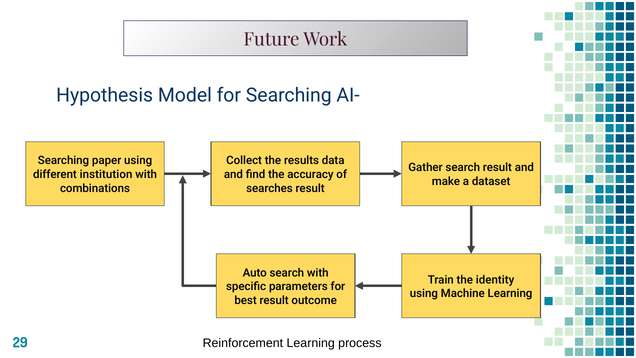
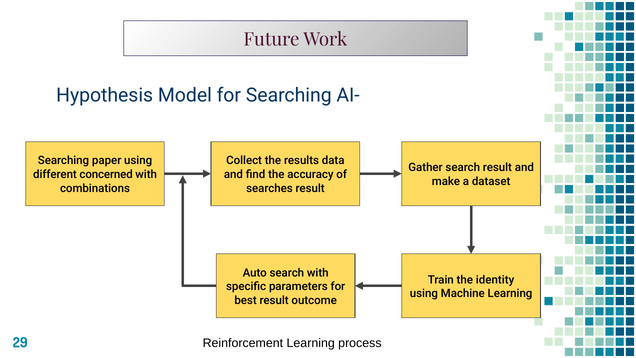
institution: institution -> concerned
